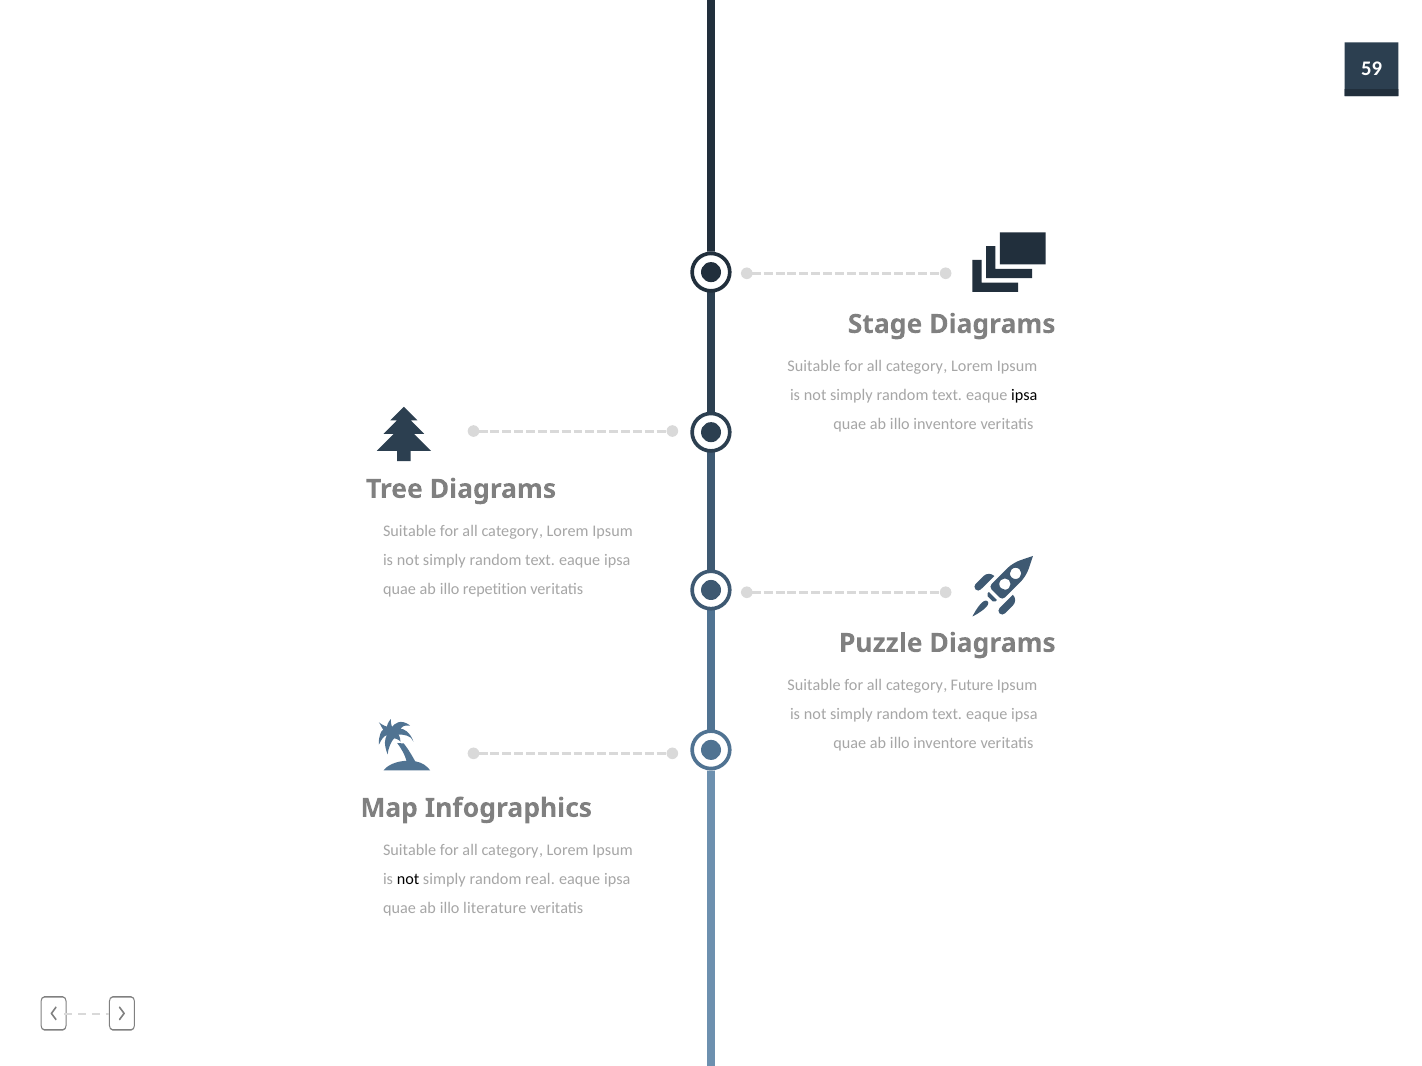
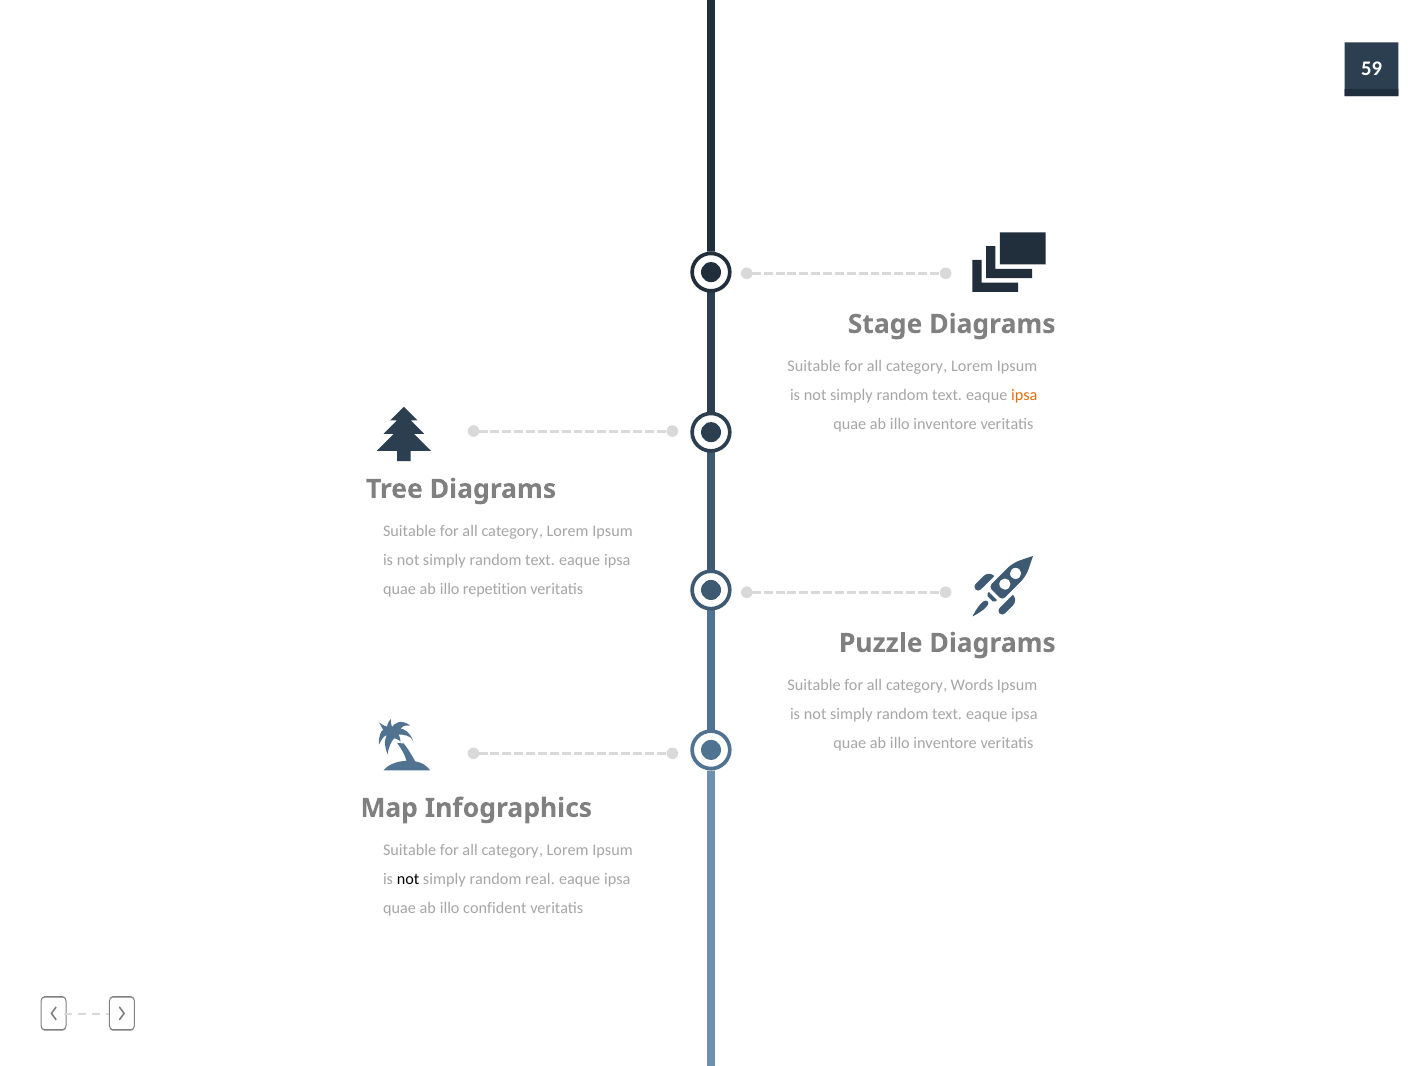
ipsa at (1024, 395) colour: black -> orange
Future: Future -> Words
literature: literature -> confident
